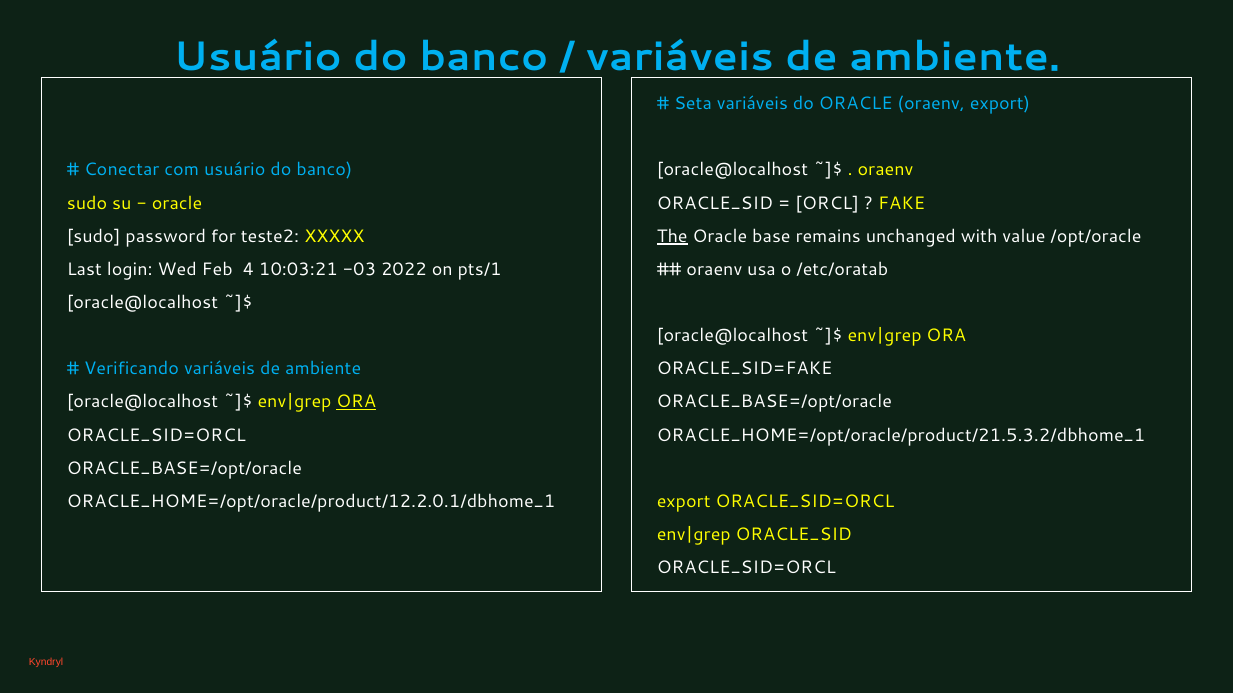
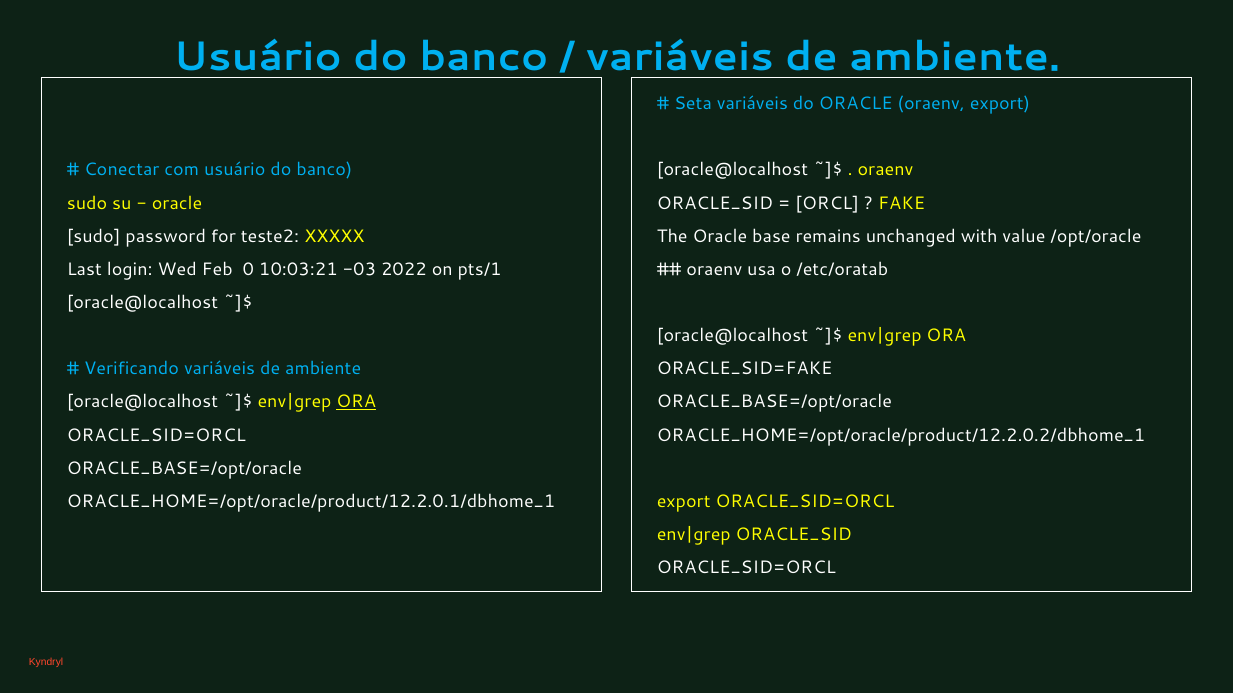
The underline: present -> none
4: 4 -> 0
ORACLE_HOME=/opt/oracle/product/21.5.3.2/dbhome_1: ORACLE_HOME=/opt/oracle/product/21.5.3.2/dbhome_1 -> ORACLE_HOME=/opt/oracle/product/12.2.0.2/dbhome_1
